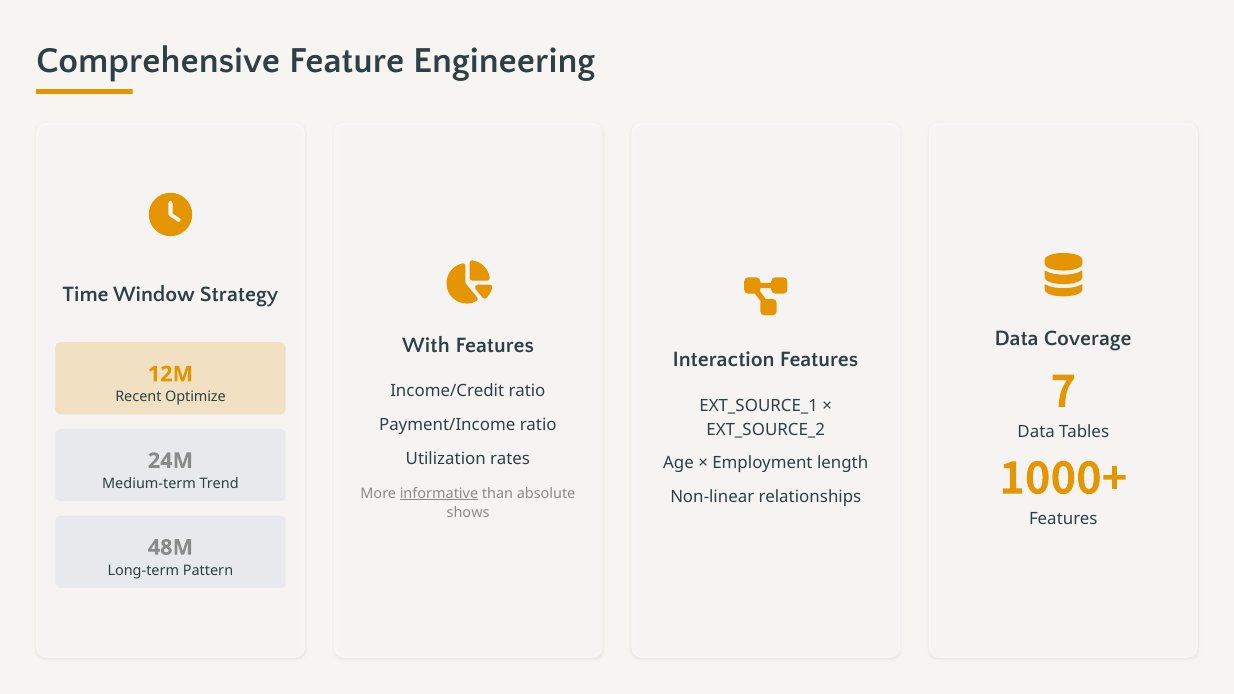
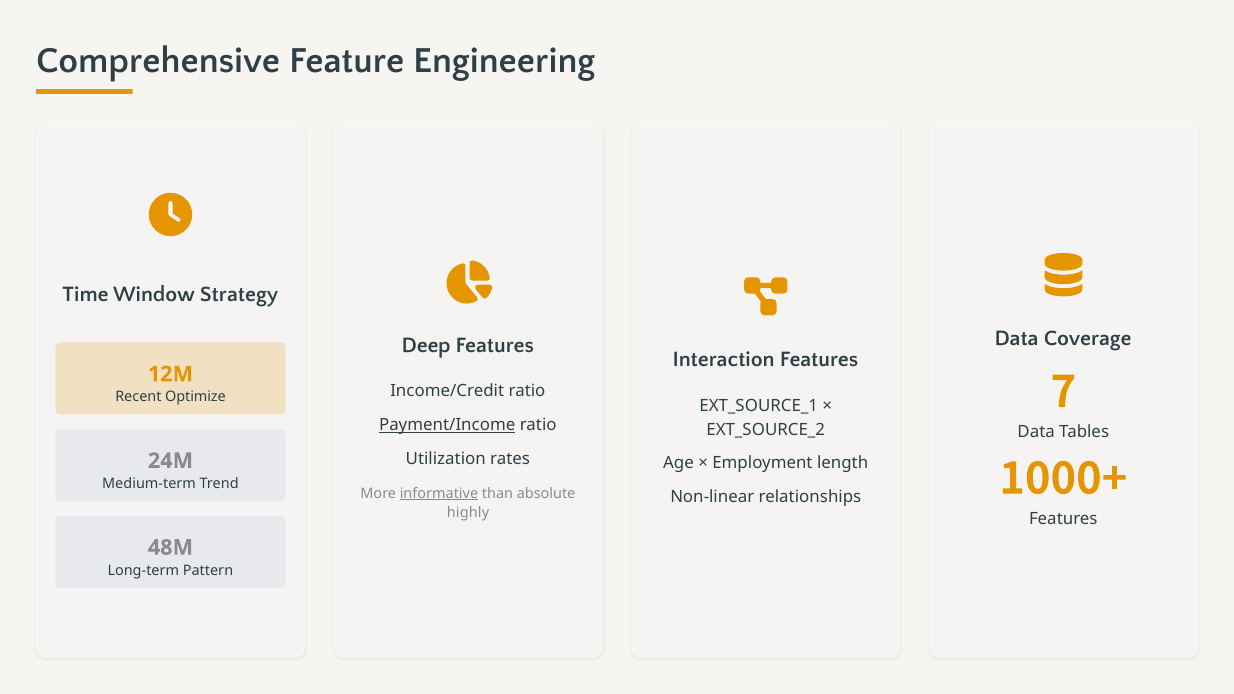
With: With -> Deep
Payment/Income underline: none -> present
shows: shows -> highly
